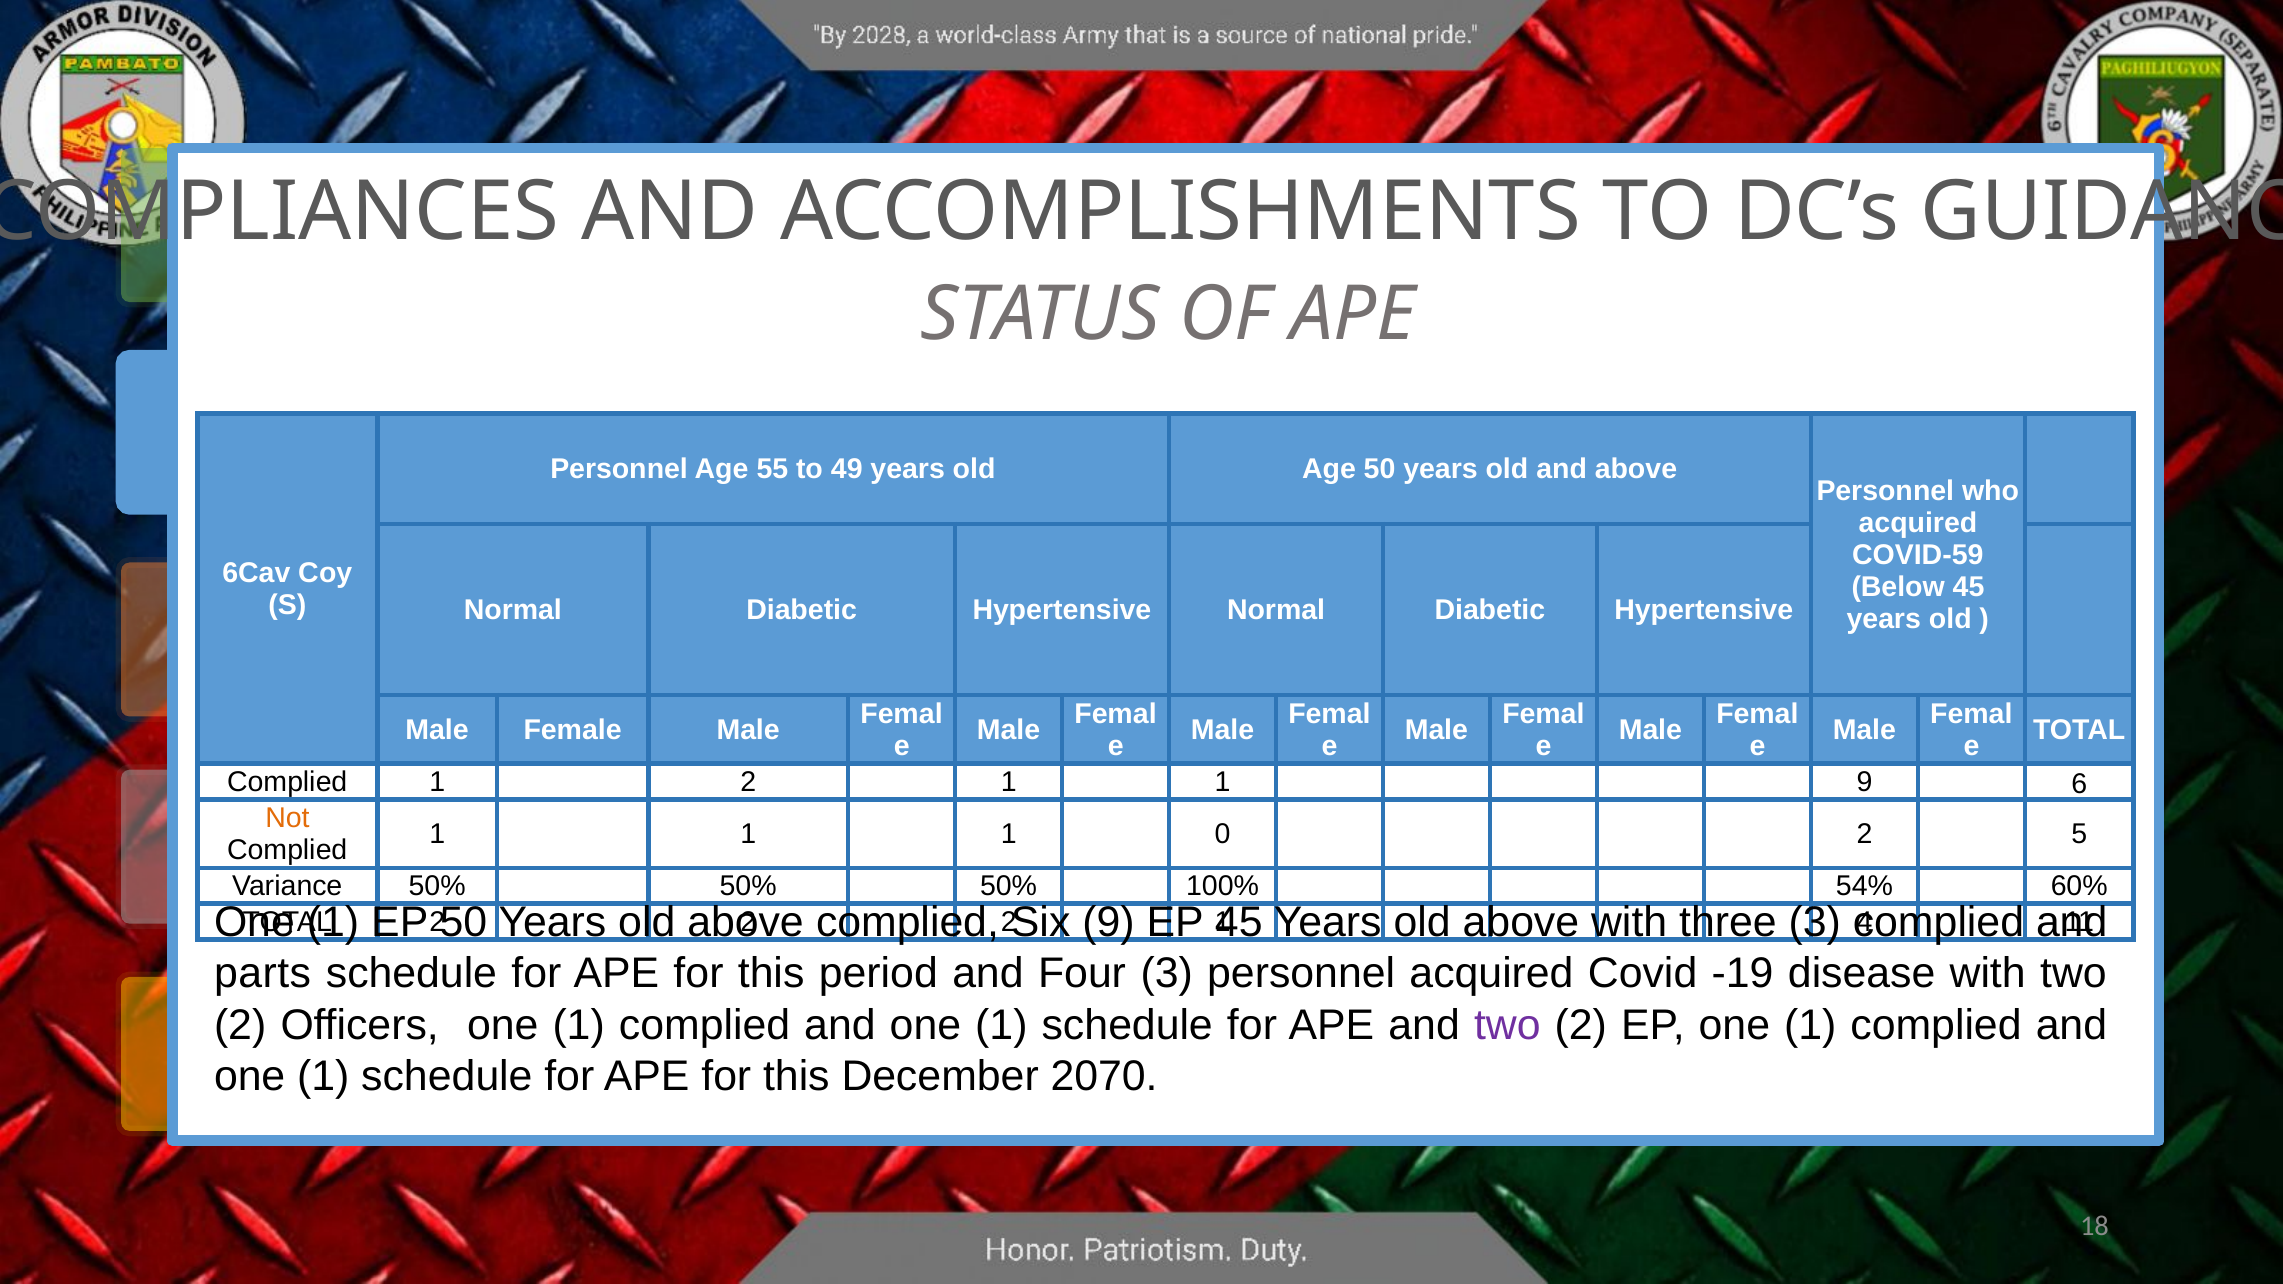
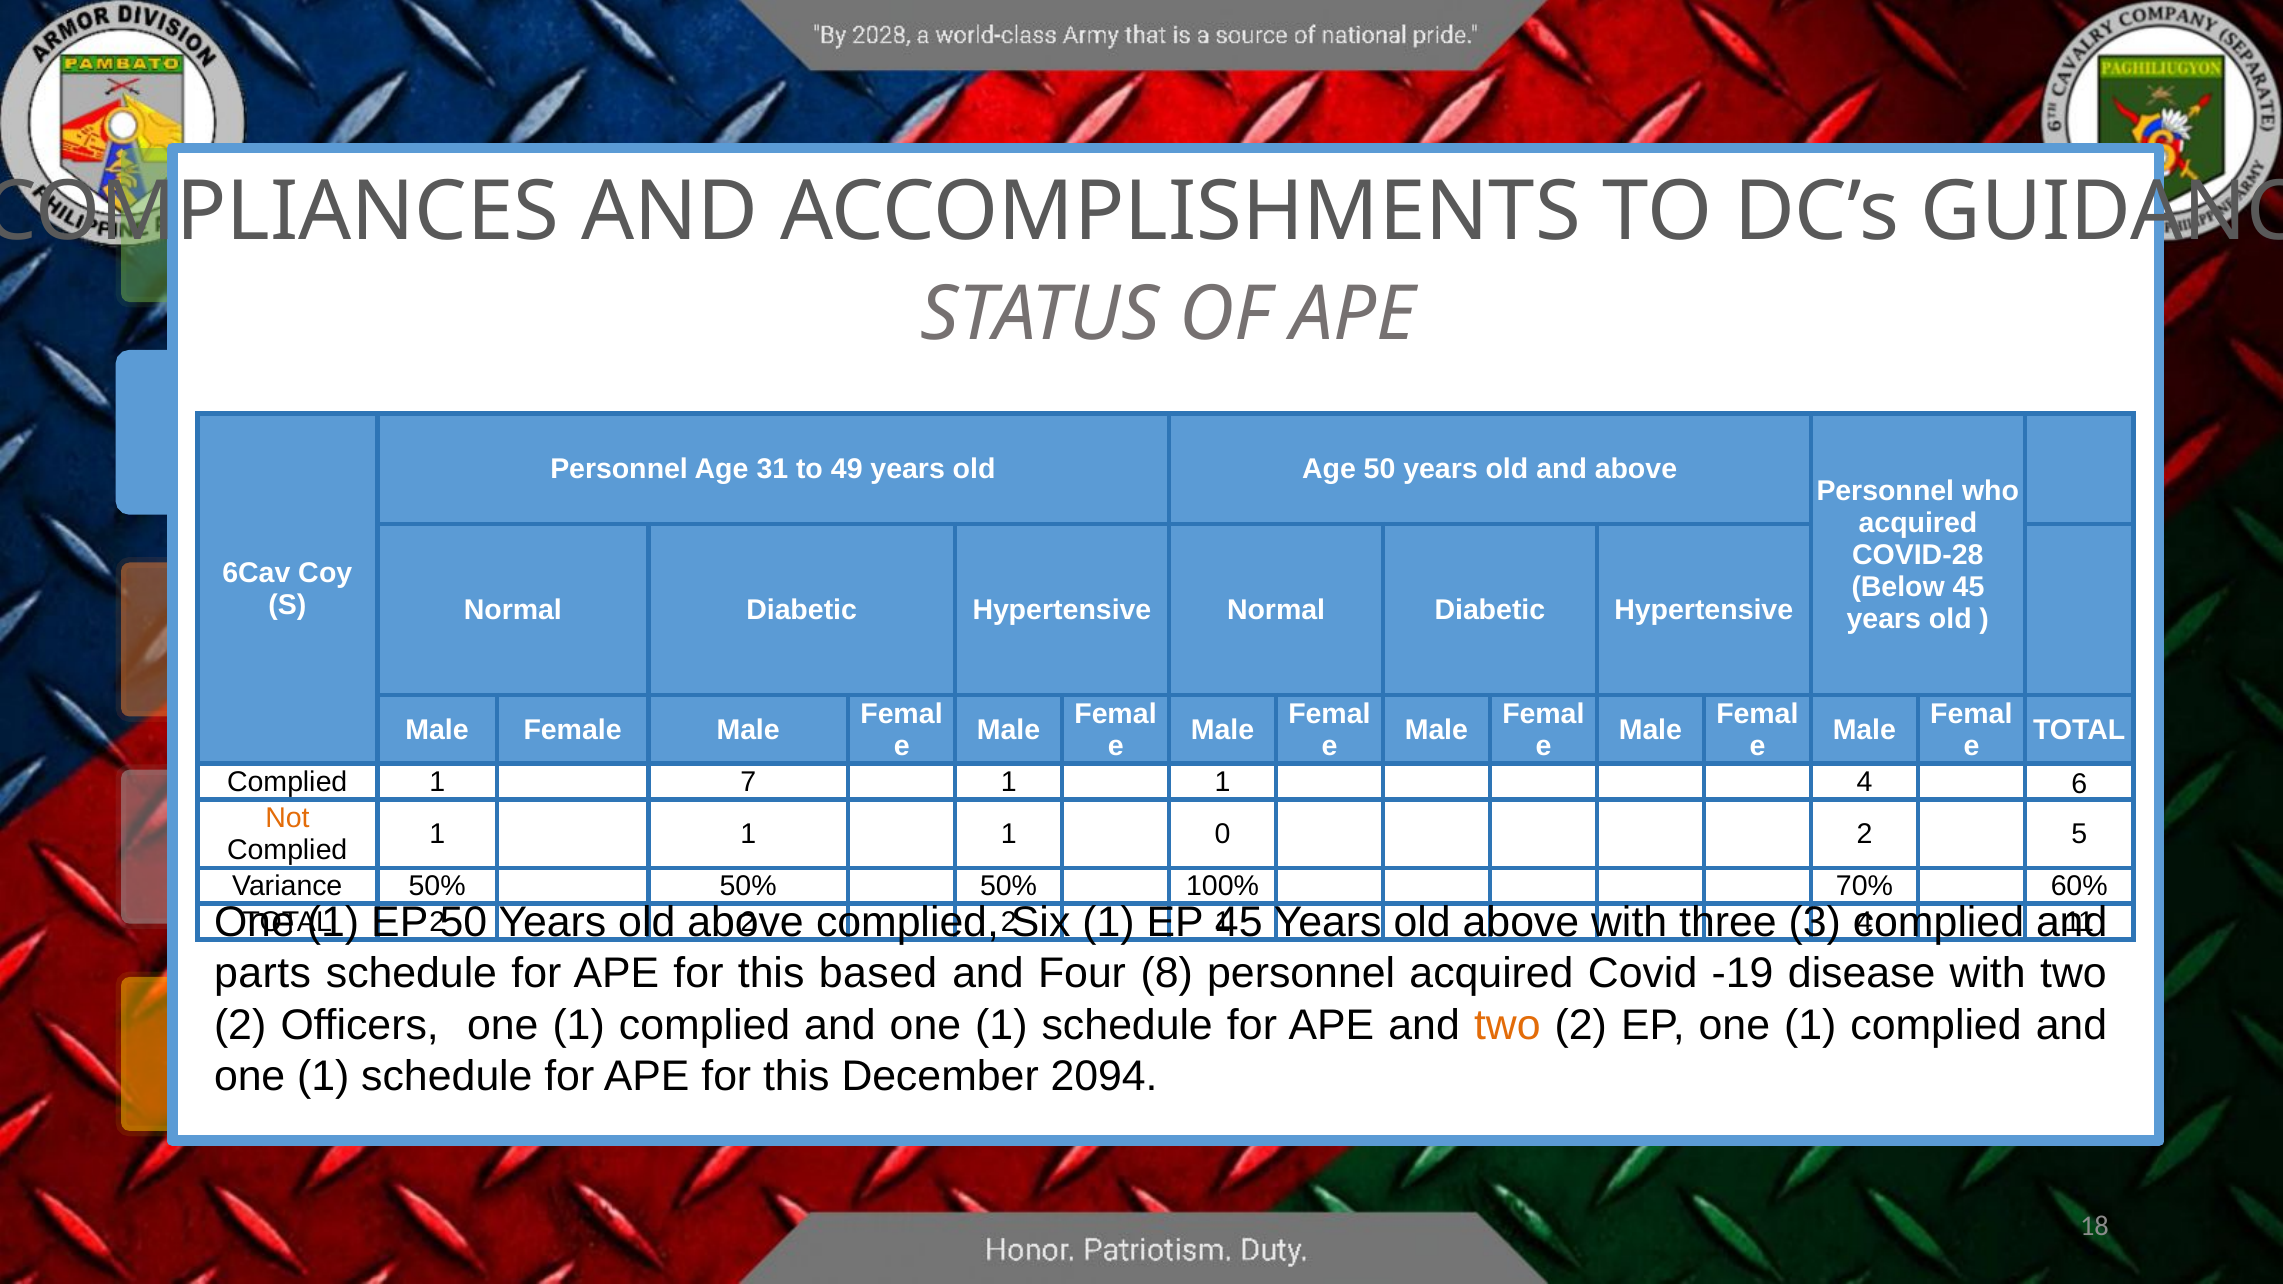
55: 55 -> 31
COVID-59: COVID-59 -> COVID-28
1 2: 2 -> 7
1 1 9: 9 -> 4
54%: 54% -> 70%
9 at (1108, 922): 9 -> 1
period: period -> based
Four 3: 3 -> 8
two at (1507, 1025) colour: purple -> orange
2070: 2070 -> 2094
